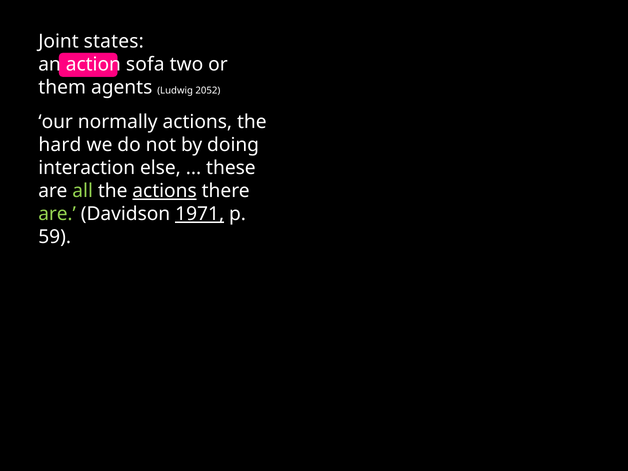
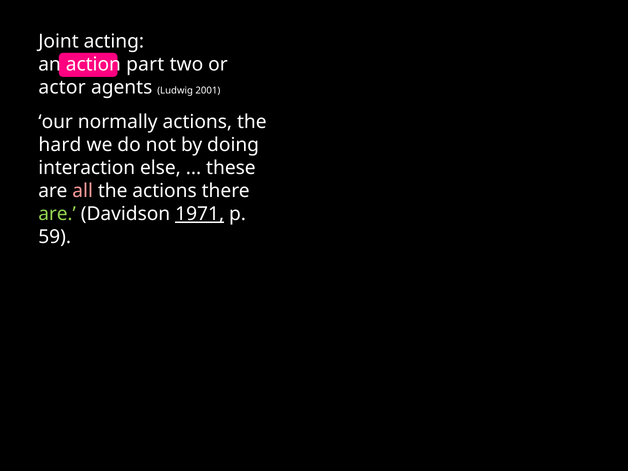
states: states -> acting
sofa: sofa -> part
them: them -> actor
2052: 2052 -> 2001
all colour: light green -> pink
actions at (165, 191) underline: present -> none
